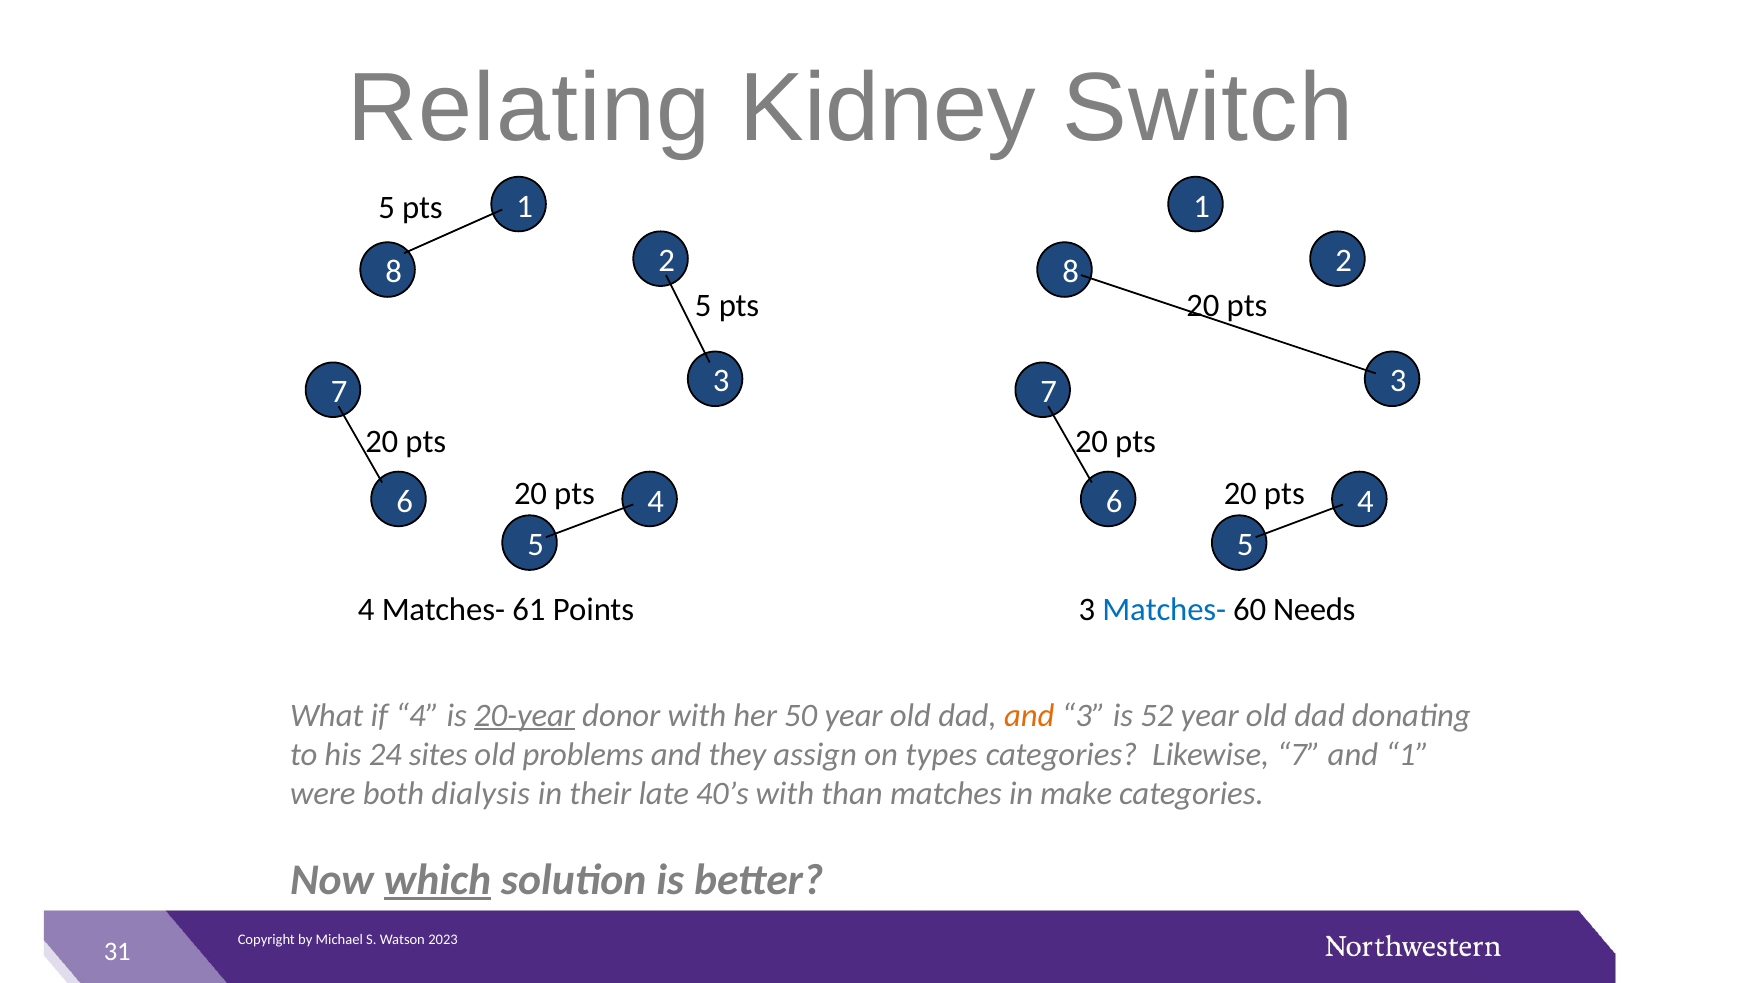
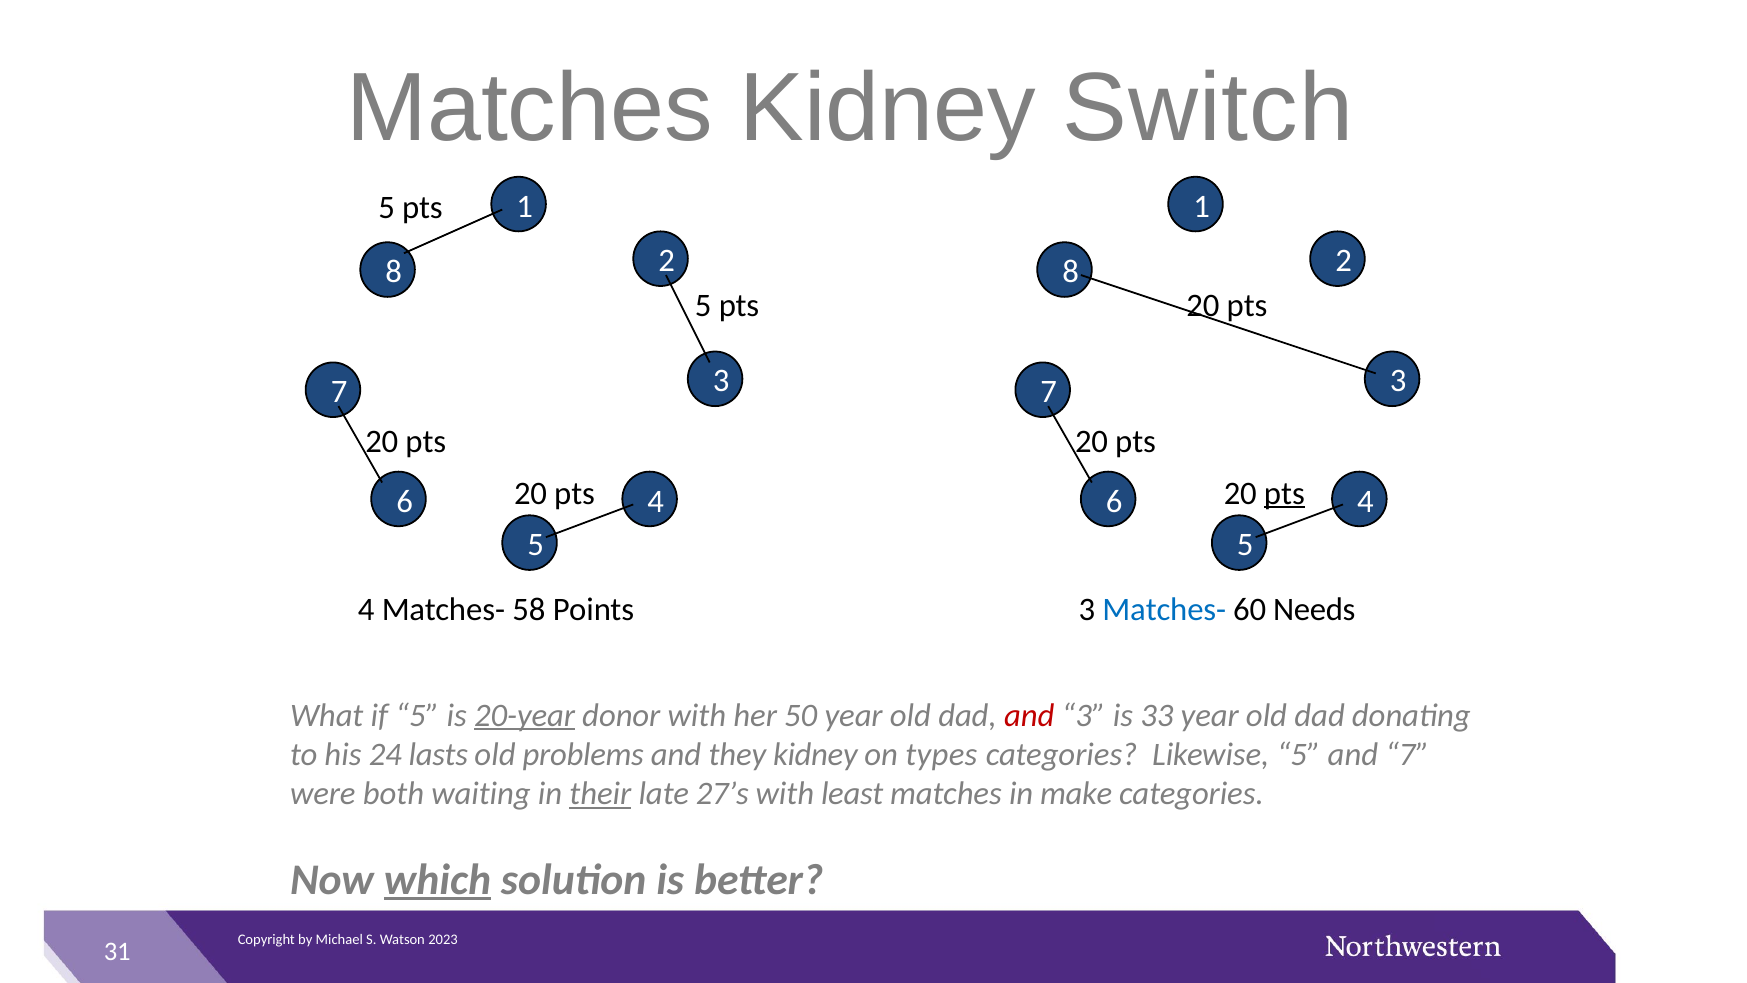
Relating at (529, 109): Relating -> Matches
pts at (1284, 493) underline: none -> present
61: 61 -> 58
if 4: 4 -> 5
and at (1029, 715) colour: orange -> red
52: 52 -> 33
sites: sites -> lasts
they assign: assign -> kidney
Likewise 7: 7 -> 5
and 1: 1 -> 7
dialysis: dialysis -> waiting
their underline: none -> present
40’s: 40’s -> 27’s
than: than -> least
